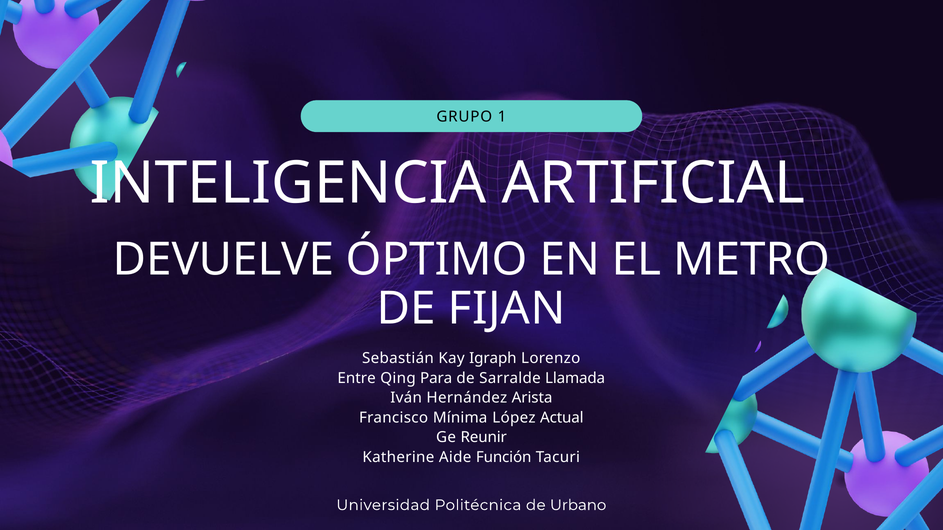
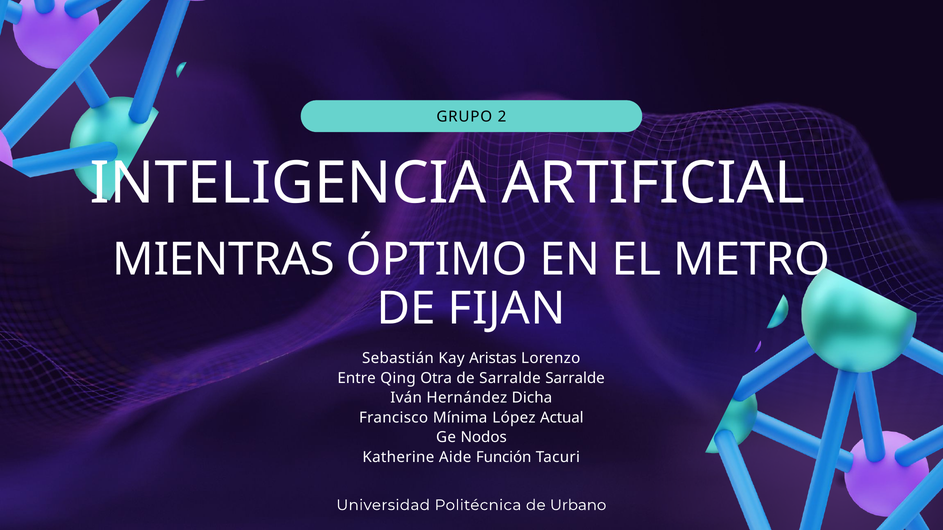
1: 1 -> 2
DEVUELVE: DEVUELVE -> MIENTRAS
Igraph: Igraph -> Aristas
Para: Para -> Otra
Sarralde Llamada: Llamada -> Sarralde
Arista: Arista -> Dicha
Reunir: Reunir -> Nodos
